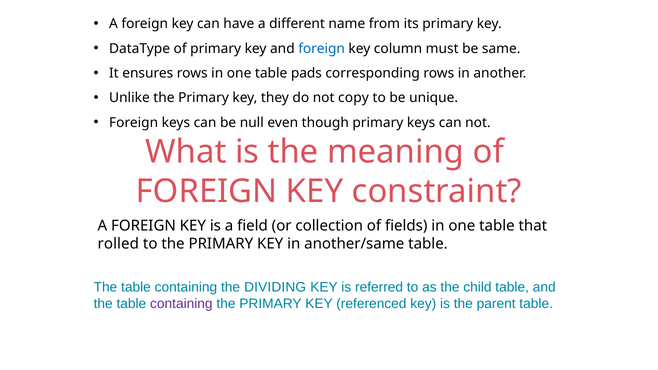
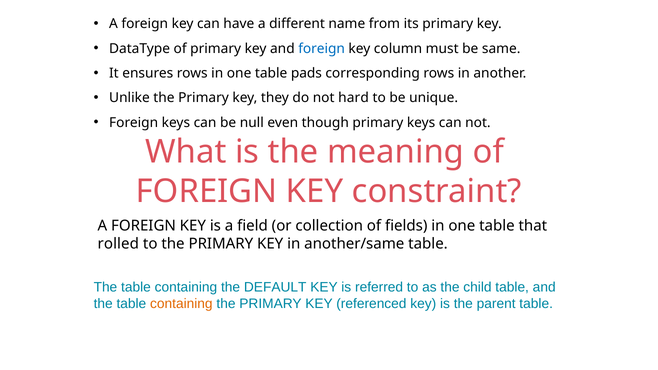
copy: copy -> hard
DIVIDING: DIVIDING -> DEFAULT
containing at (181, 304) colour: purple -> orange
